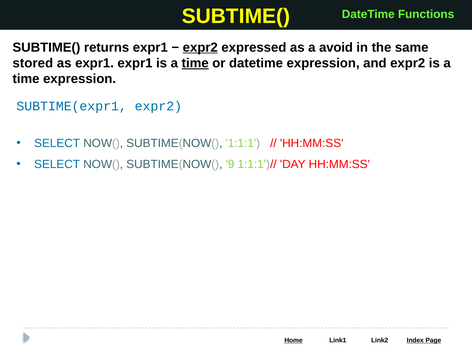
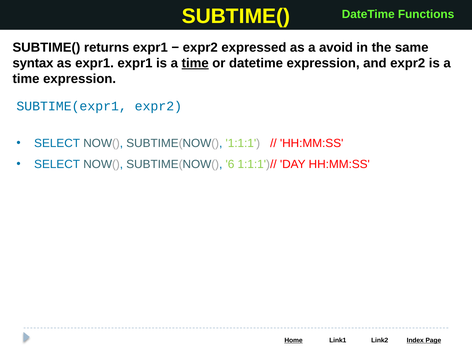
expr2 at (200, 47) underline: present -> none
stored: stored -> syntax
9: 9 -> 6
